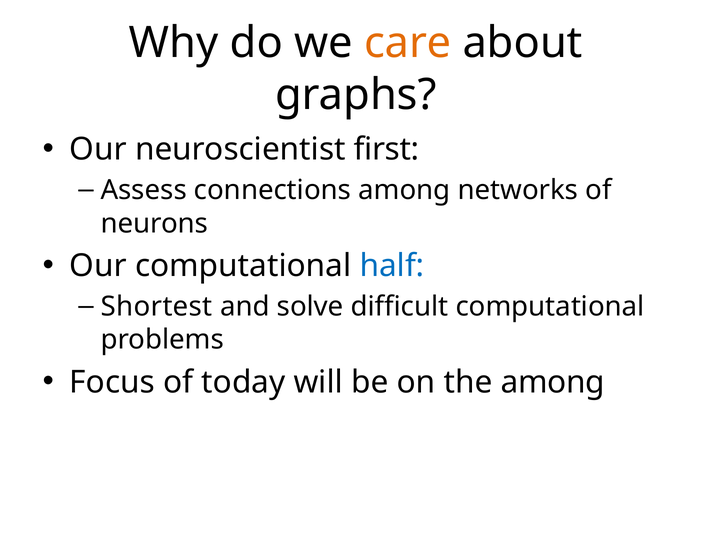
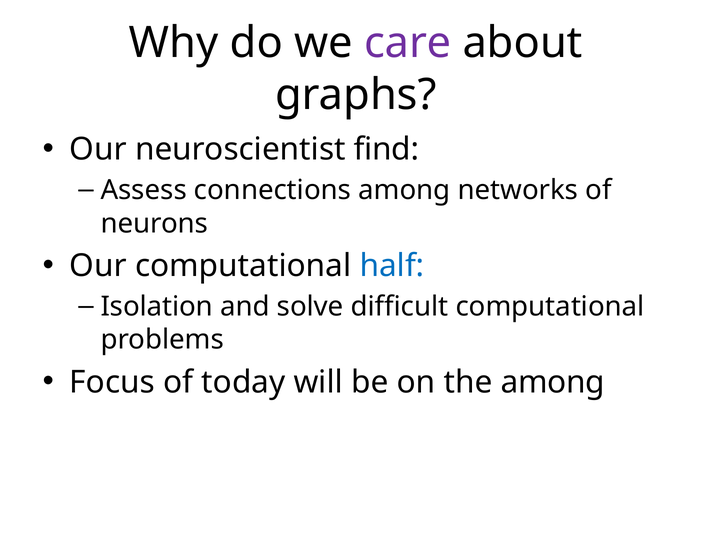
care colour: orange -> purple
first: first -> find
Shortest: Shortest -> Isolation
